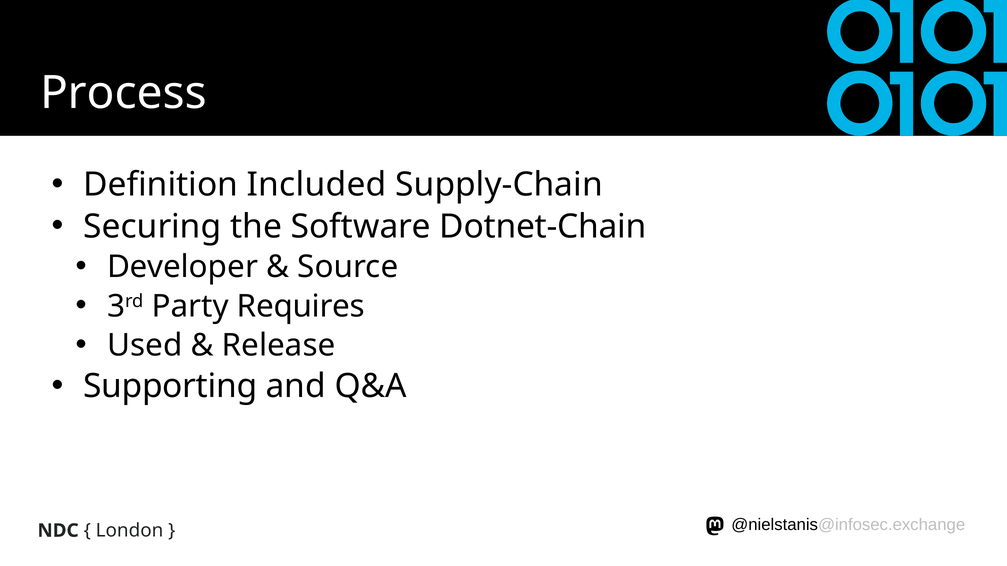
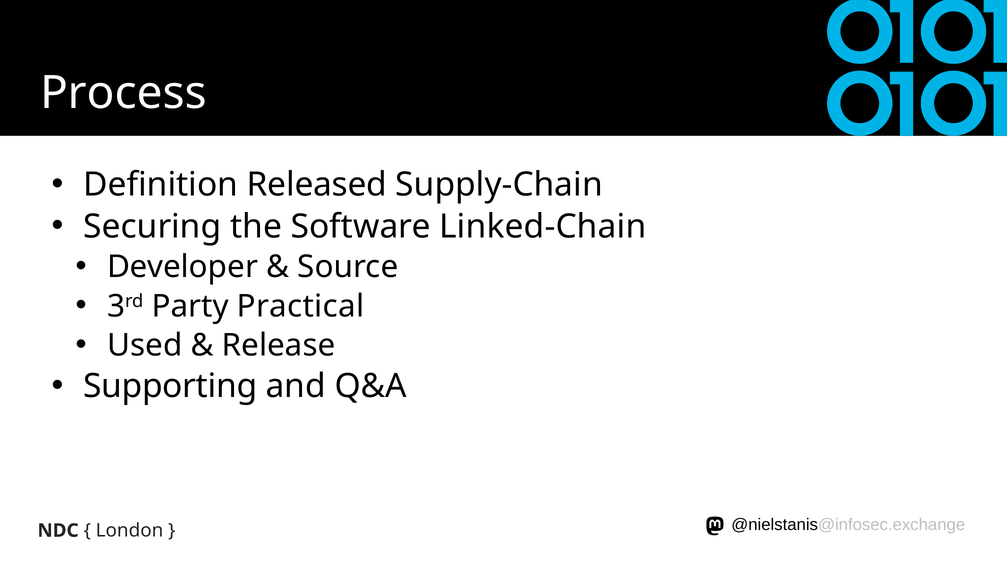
Included: Included -> Released
Dotnet-Chain: Dotnet-Chain -> Linked-Chain
Requires: Requires -> Practical
